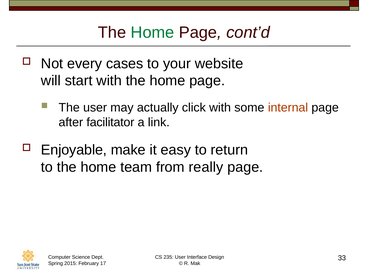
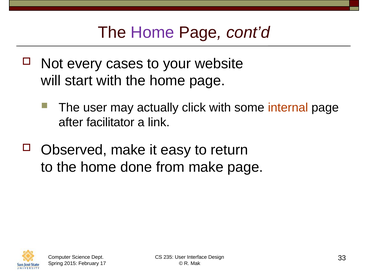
Home at (153, 32) colour: green -> purple
Enjoyable: Enjoyable -> Observed
team: team -> done
from really: really -> make
